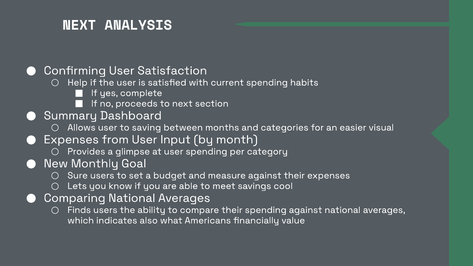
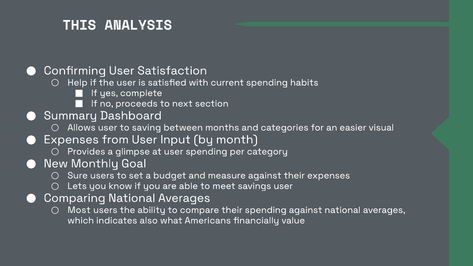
NEXT at (79, 25): NEXT -> THIS
savings cool: cool -> user
Finds: Finds -> Most
